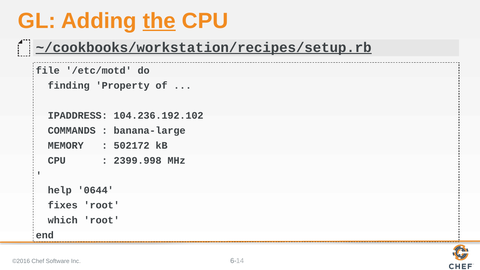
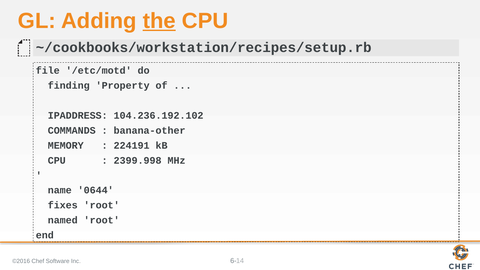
~/cookbooks/workstation/recipes/setup.rb underline: present -> none
banana-large: banana-large -> banana-other
502172: 502172 -> 224191
help: help -> name
which: which -> named
